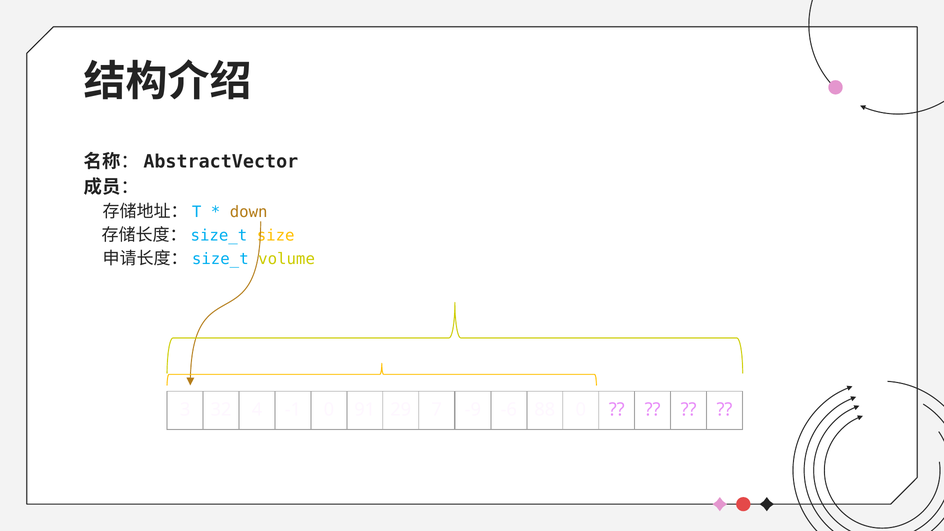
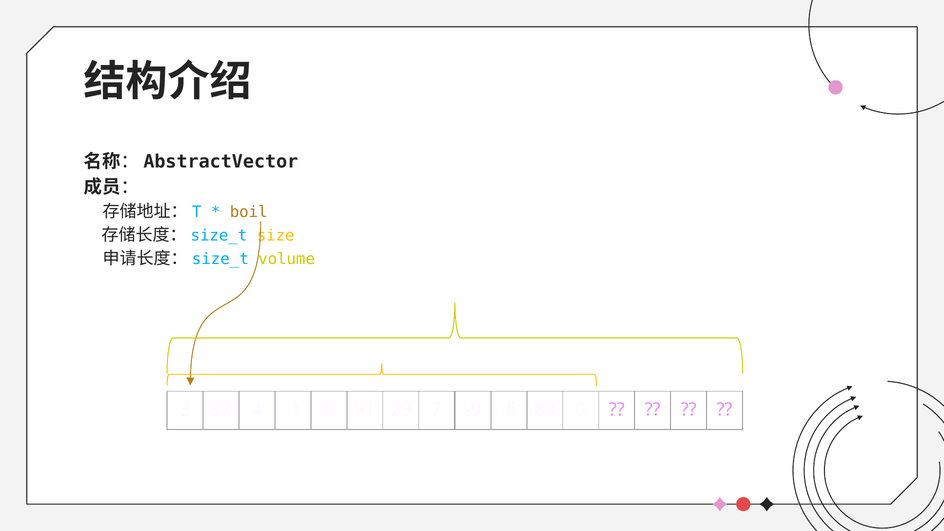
down: down -> boil
